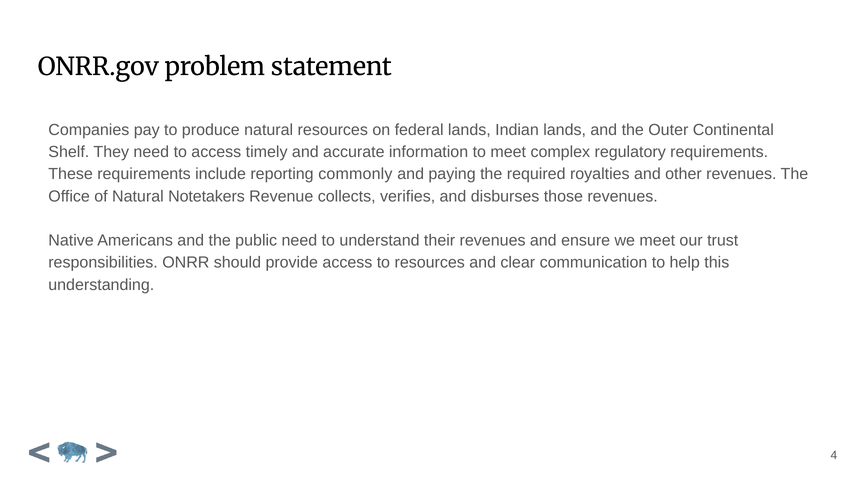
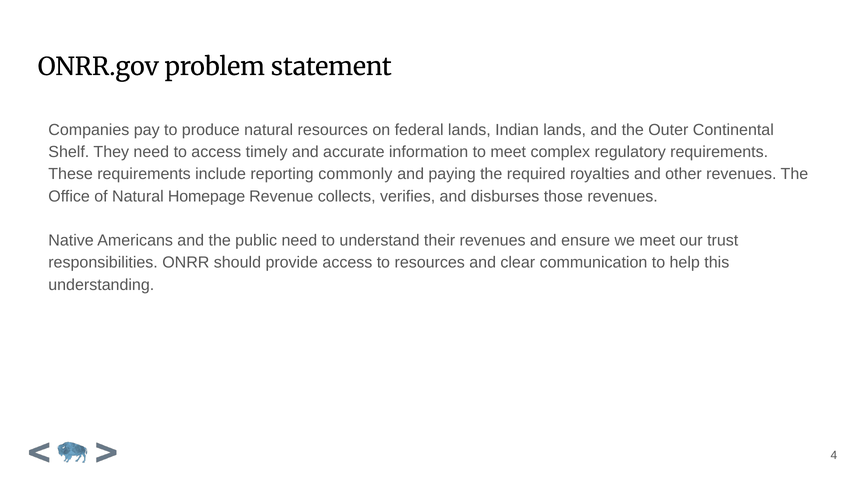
Notetakers: Notetakers -> Homepage
